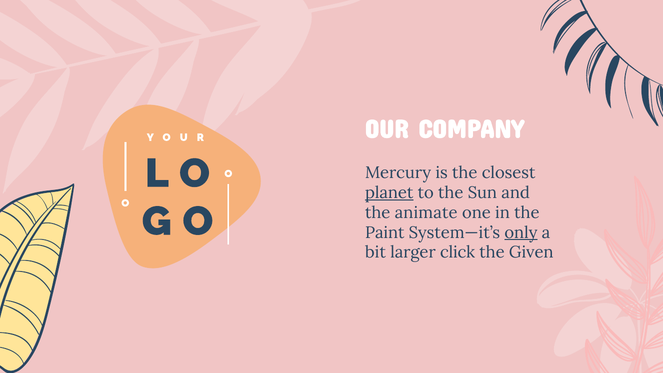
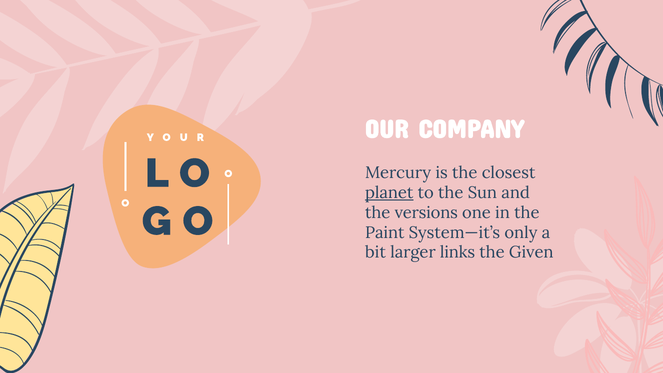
animate: animate -> versions
only underline: present -> none
click: click -> links
